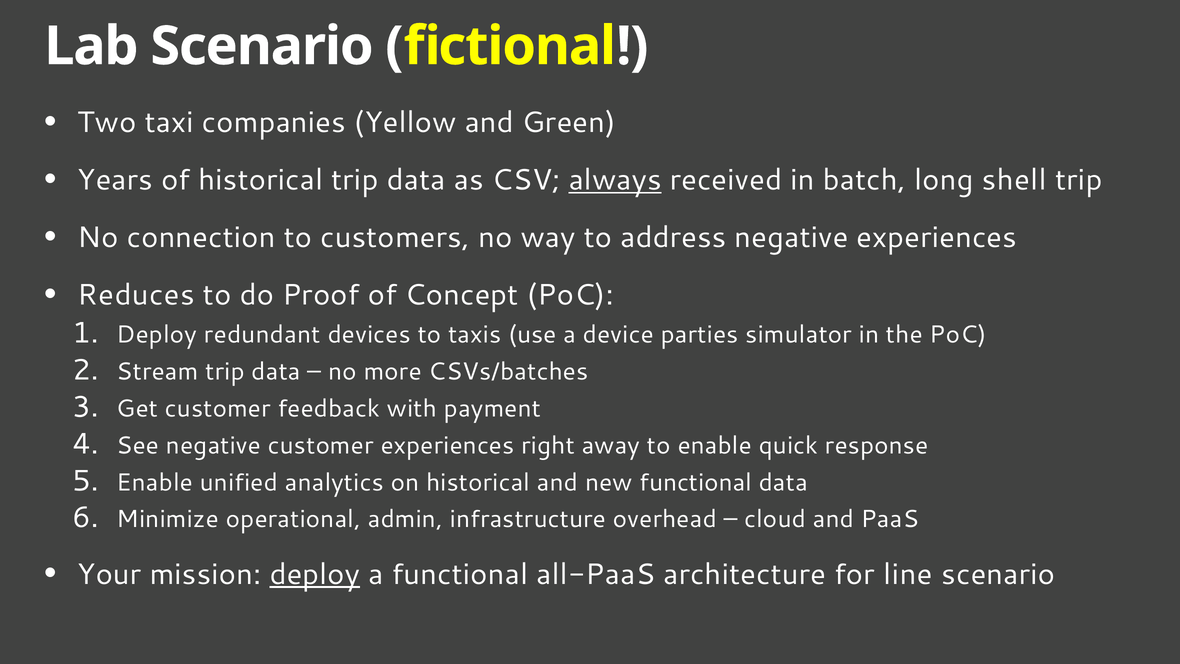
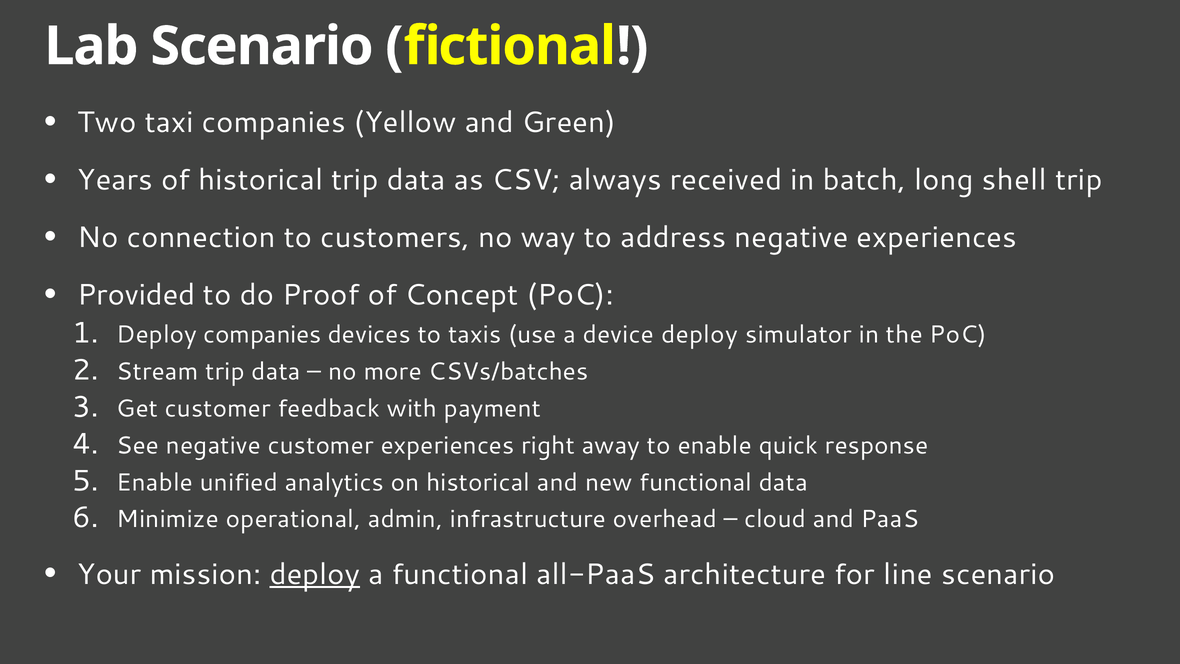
always underline: present -> none
Reduces: Reduces -> Provided
Deploy redundant: redundant -> companies
device parties: parties -> deploy
